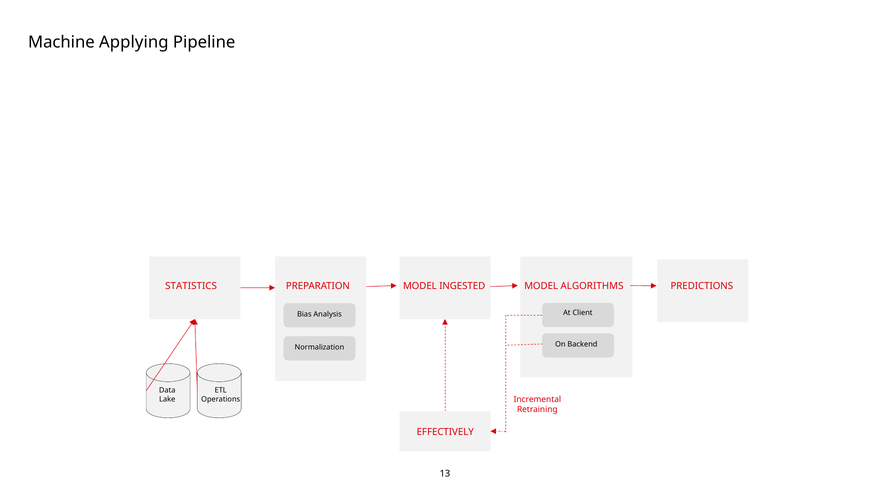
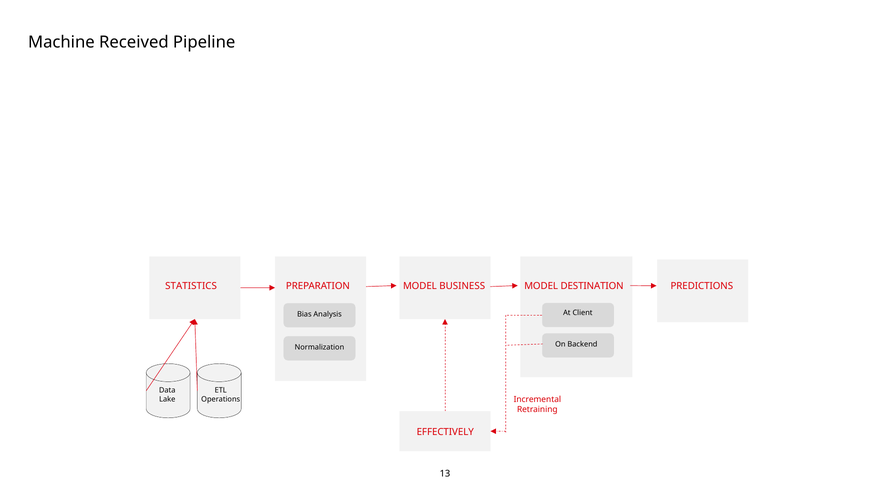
Applying: Applying -> Received
INGESTED: INGESTED -> BUSINESS
ALGORITHMS: ALGORITHMS -> DESTINATION
